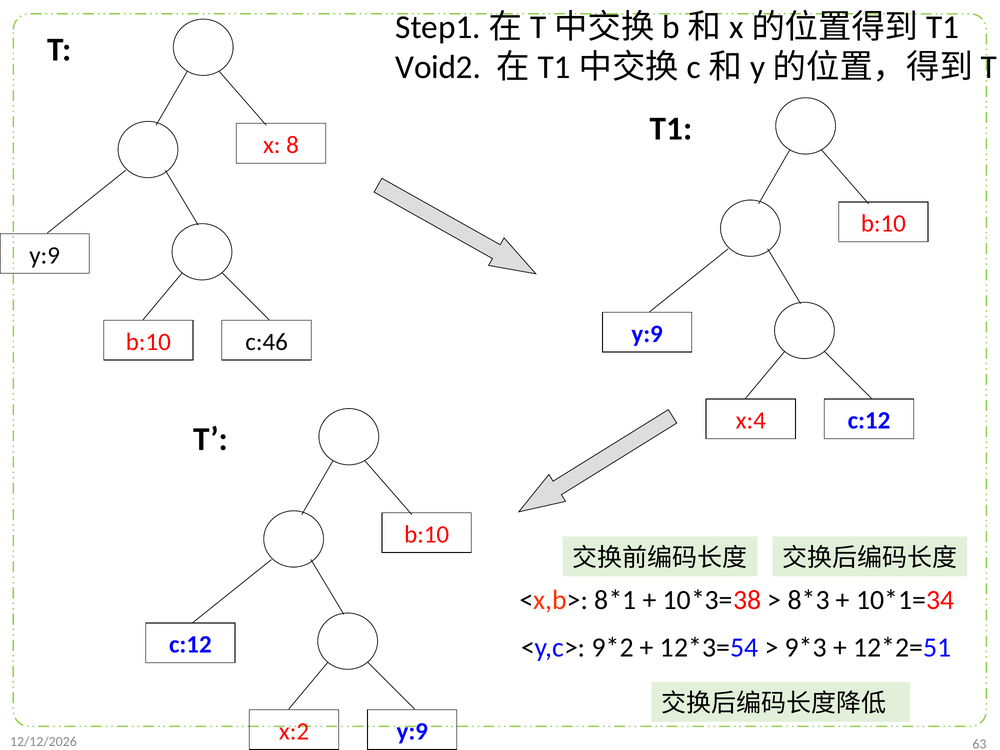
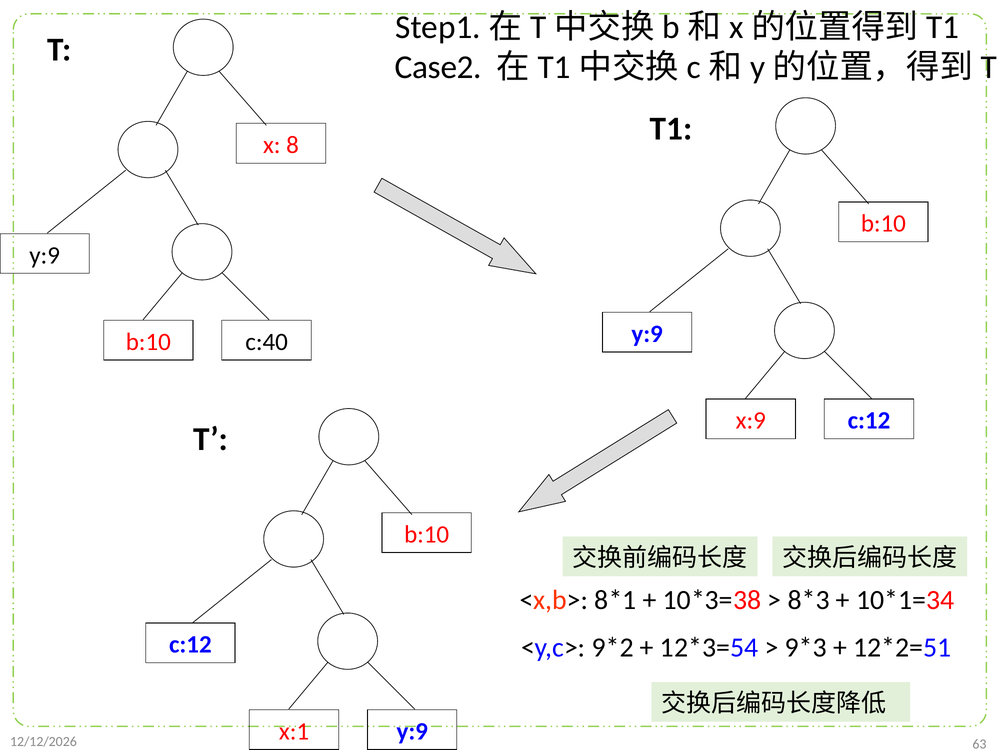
Void2: Void2 -> Case2
c:46: c:46 -> c:40
x:4: x:4 -> x:9
x:2: x:2 -> x:1
